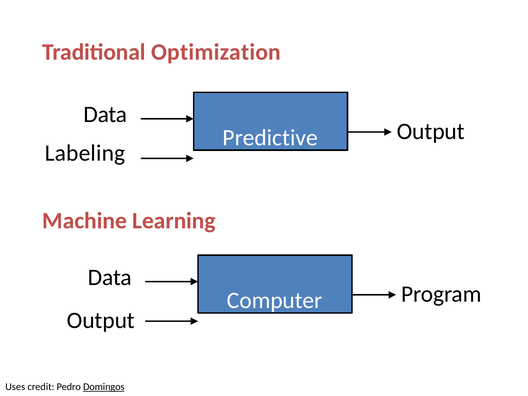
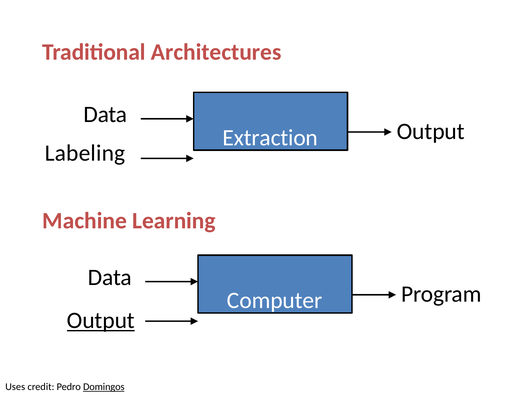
Optimization: Optimization -> Architectures
Predictive: Predictive -> Extraction
Output at (101, 321) underline: none -> present
